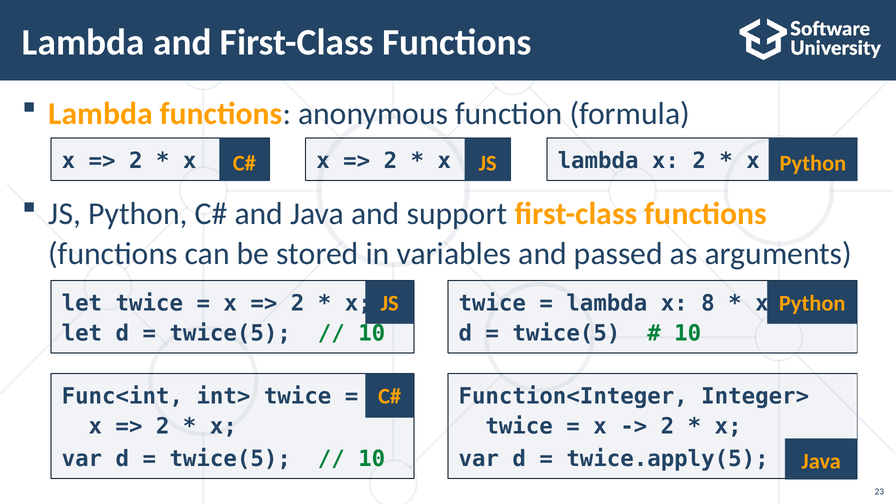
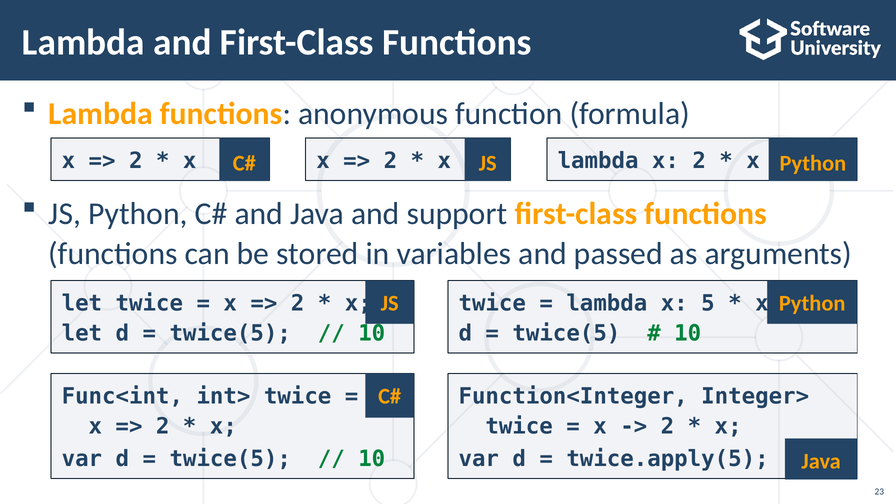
8: 8 -> 5
